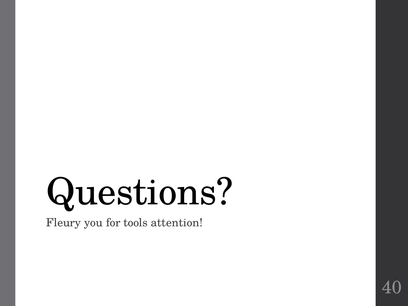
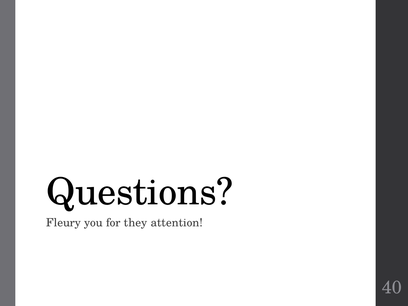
tools: tools -> they
